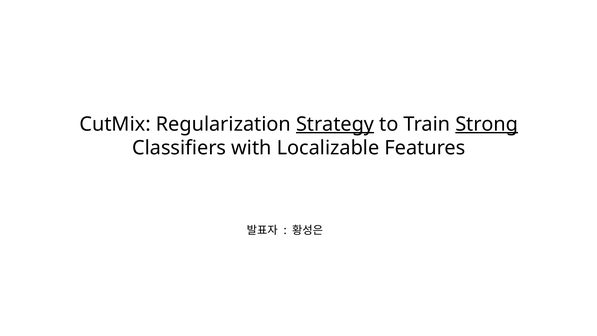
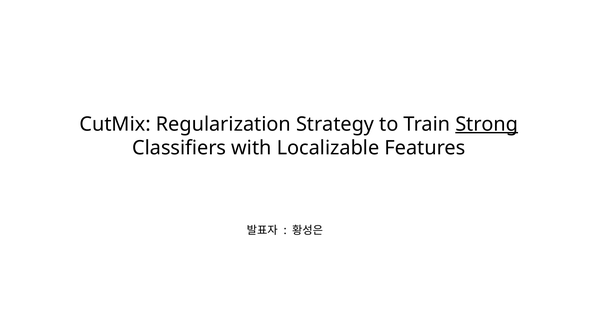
Strategy underline: present -> none
